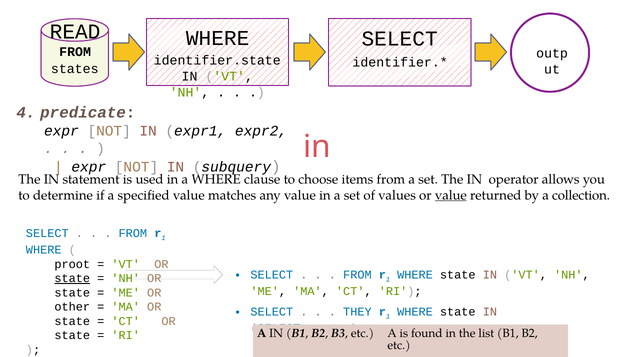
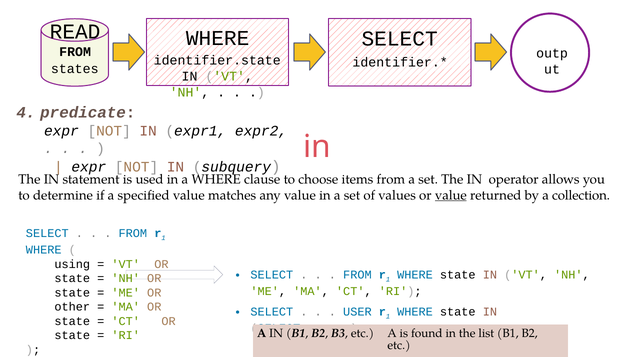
proot: proot -> using
state at (72, 278) underline: present -> none
THEY: THEY -> USER
